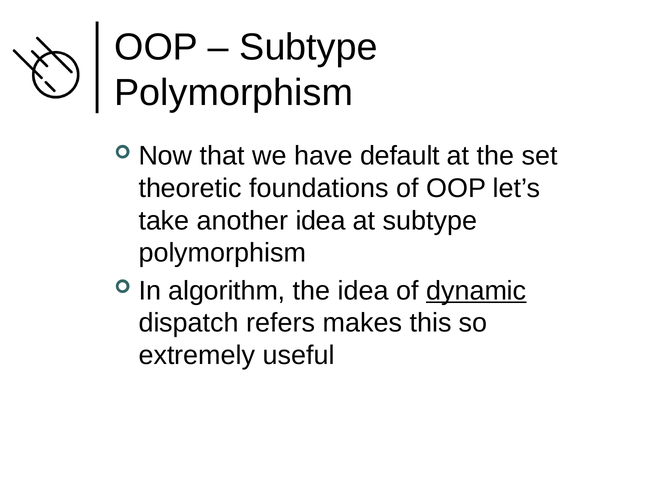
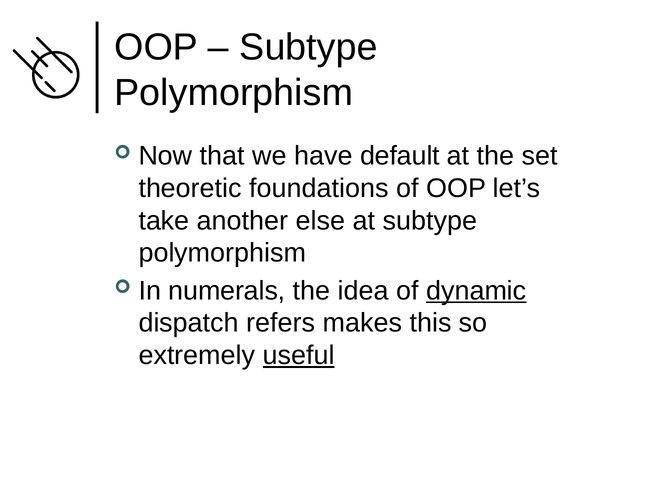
another idea: idea -> else
algorithm: algorithm -> numerals
useful underline: none -> present
